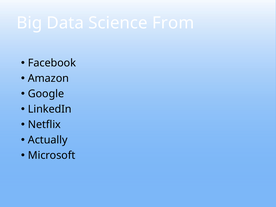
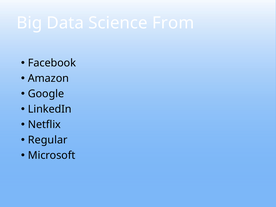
Actually: Actually -> Regular
